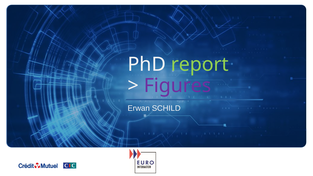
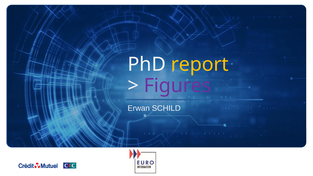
report colour: light green -> yellow
